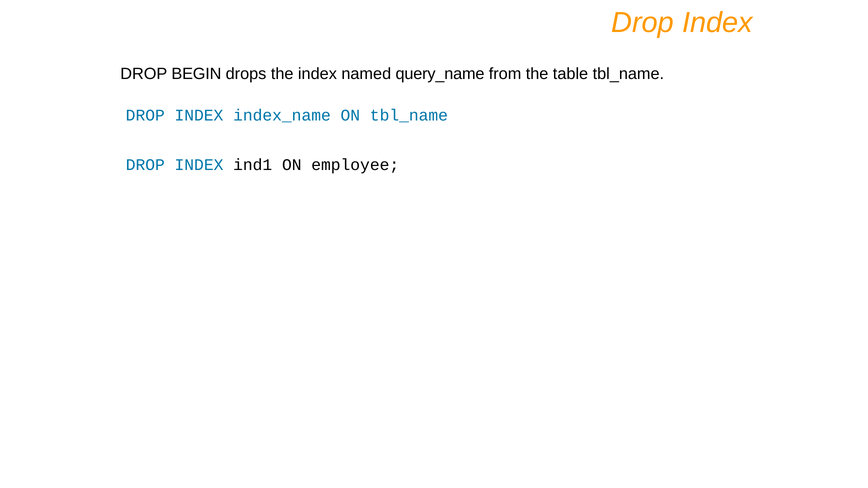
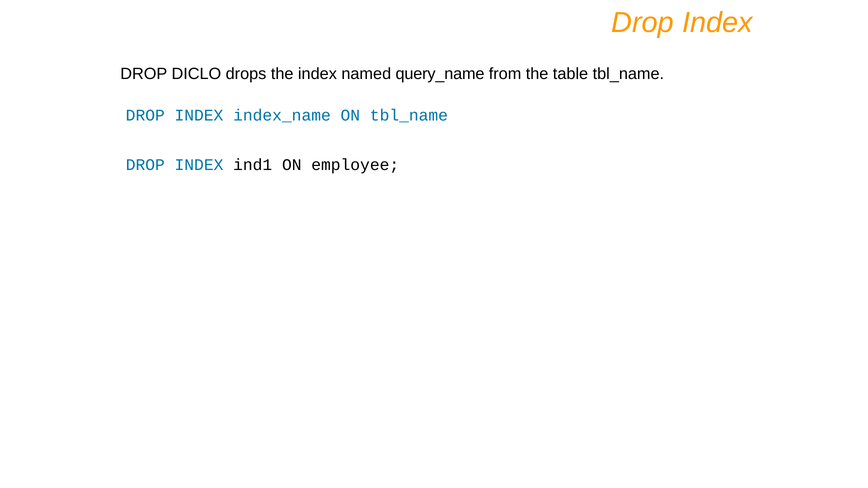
BEGIN: BEGIN -> DICLO
